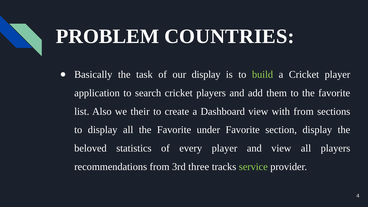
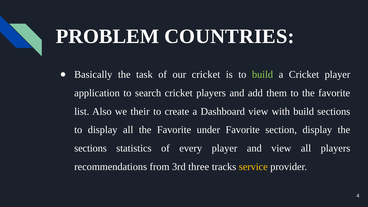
our display: display -> cricket
with from: from -> build
beloved at (90, 148): beloved -> sections
service colour: light green -> yellow
